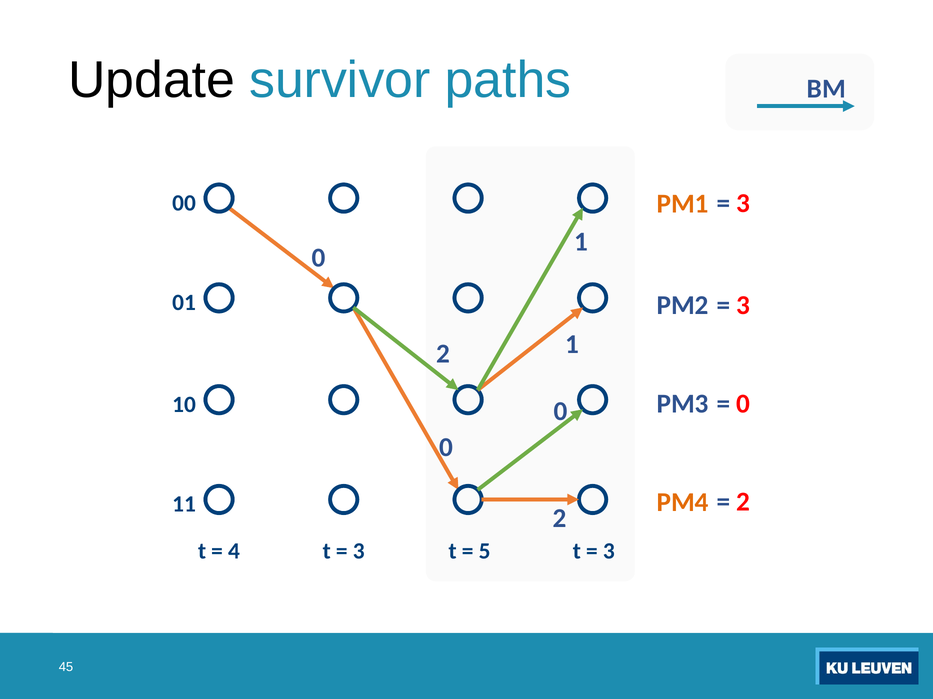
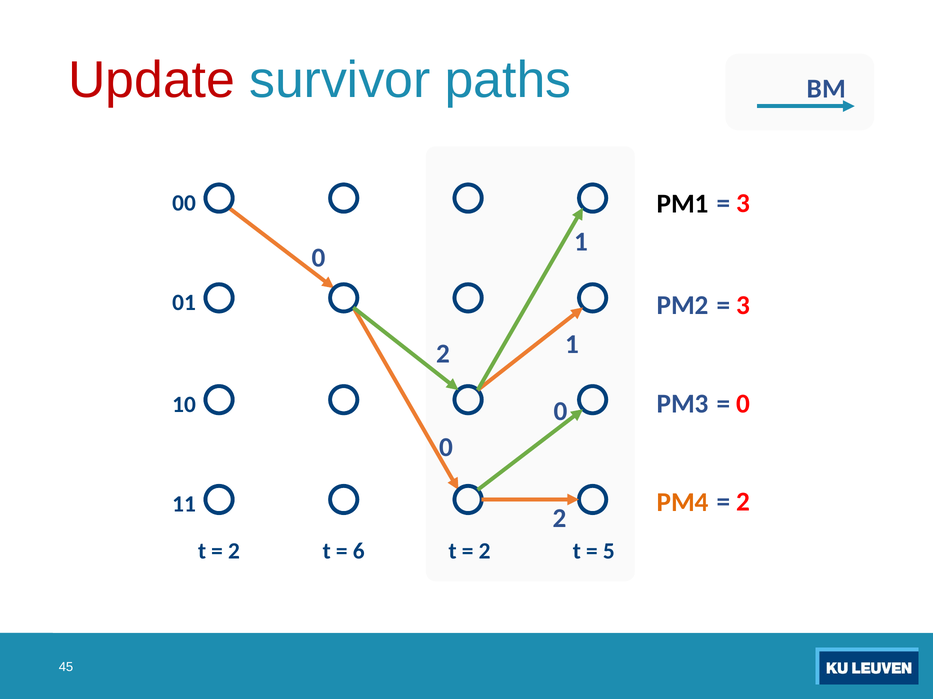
Update colour: black -> red
PM1 colour: orange -> black
4 at (234, 552): 4 -> 2
3 at (359, 552): 3 -> 6
5 at (485, 552): 5 -> 2
3 at (609, 552): 3 -> 5
